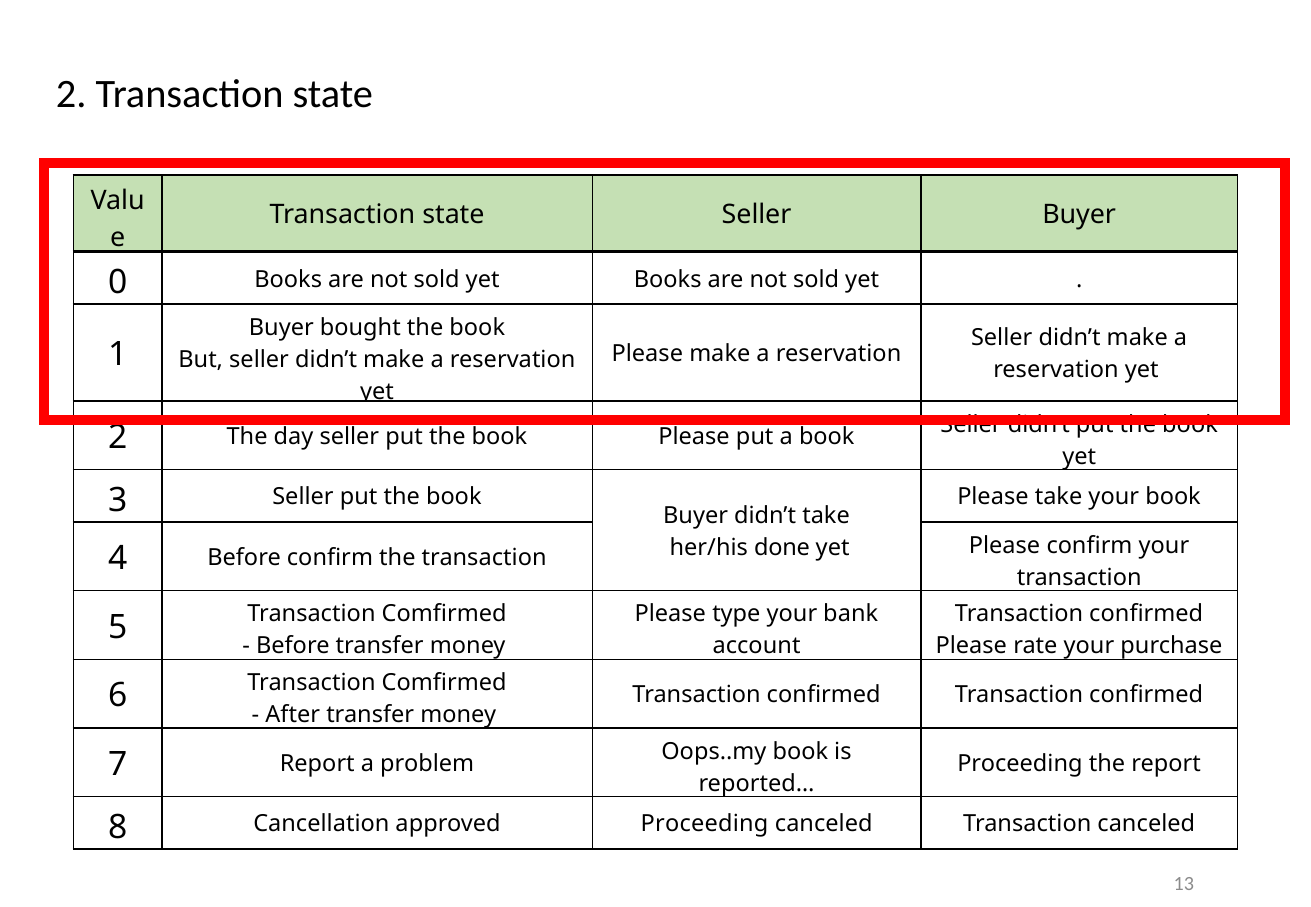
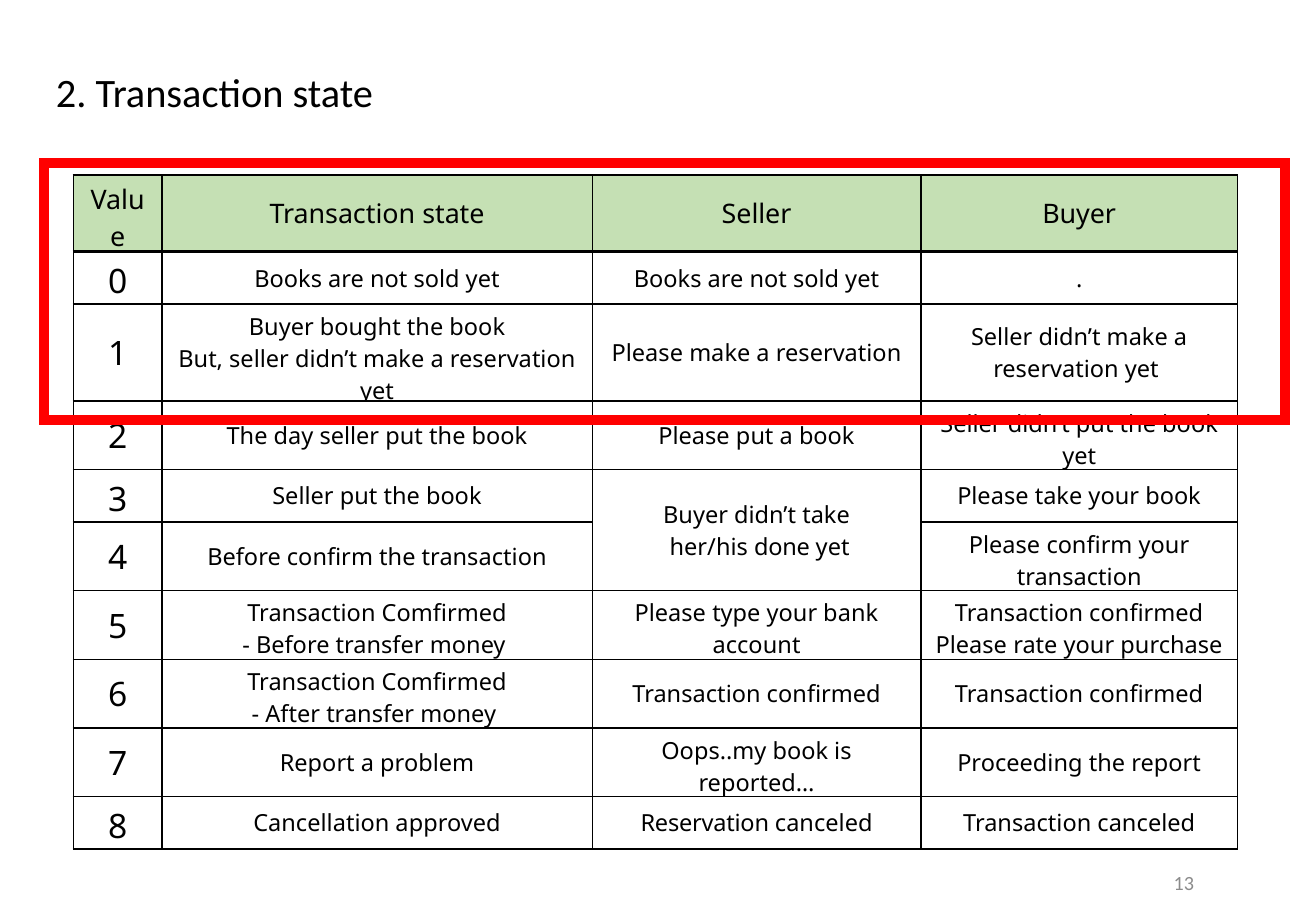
approved Proceeding: Proceeding -> Reservation
